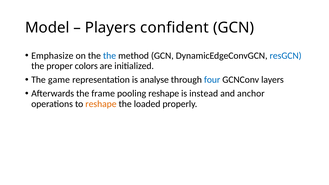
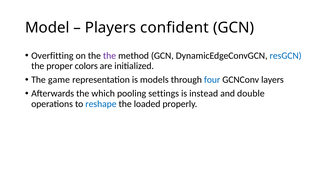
Emphasize: Emphasize -> Overfitting
the at (110, 56) colour: blue -> purple
analyse: analyse -> models
frame: frame -> which
pooling reshape: reshape -> settings
anchor: anchor -> double
reshape at (101, 104) colour: orange -> blue
